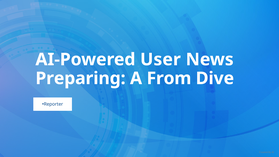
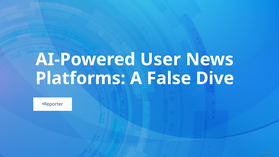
Preparing: Preparing -> Platforms
From: From -> False
